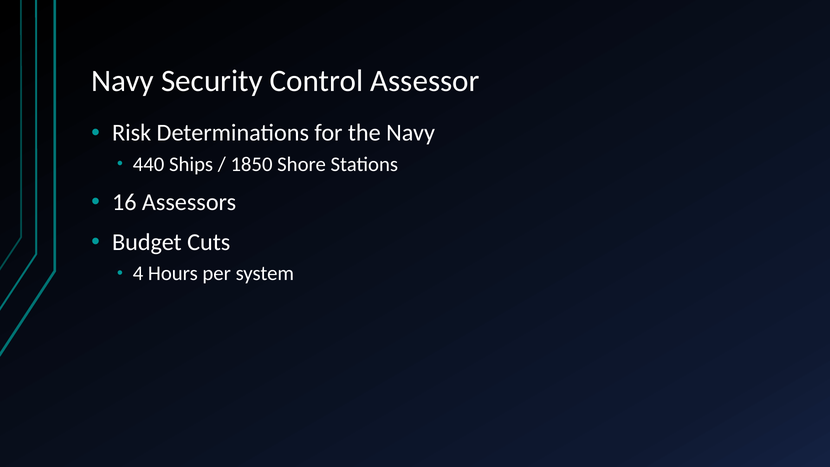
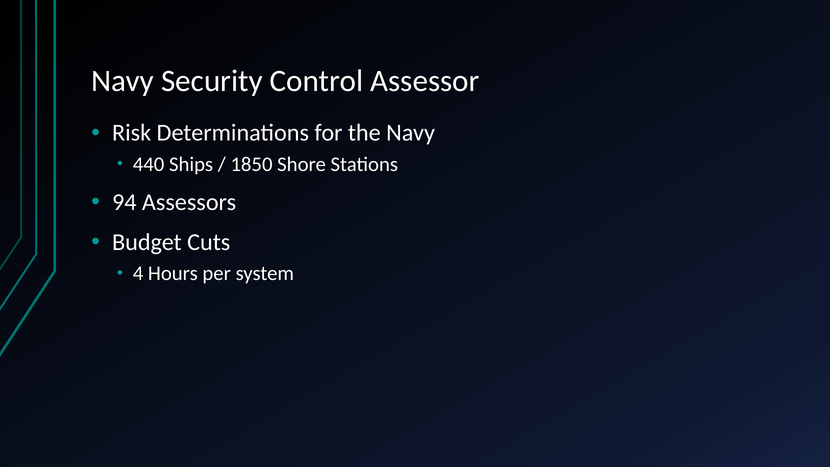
16: 16 -> 94
